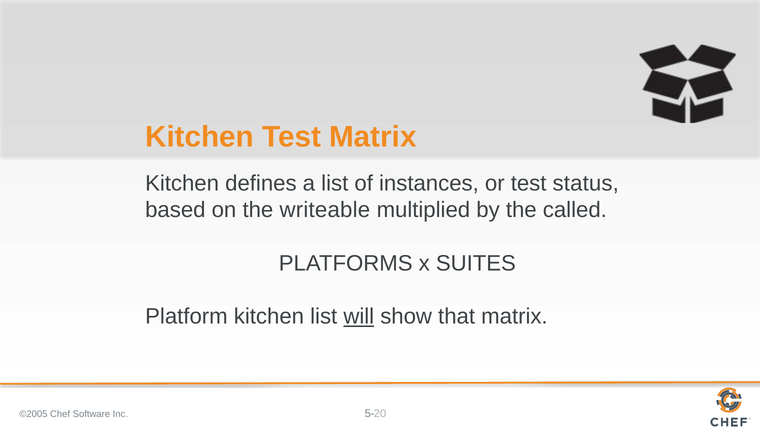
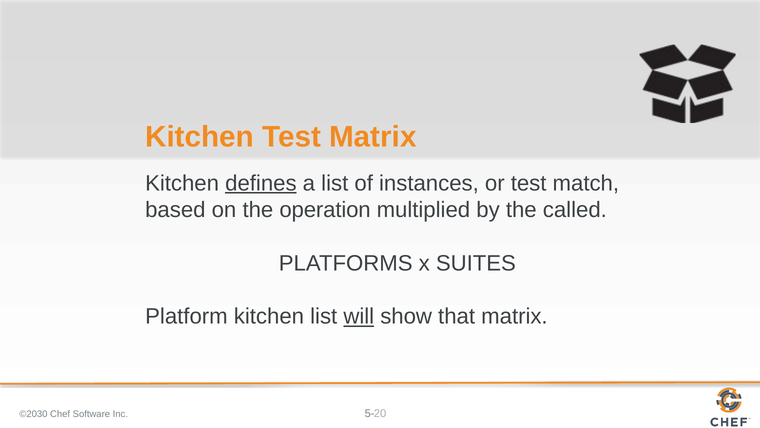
defines underline: none -> present
status: status -> match
writeable: writeable -> operation
©2005: ©2005 -> ©2030
